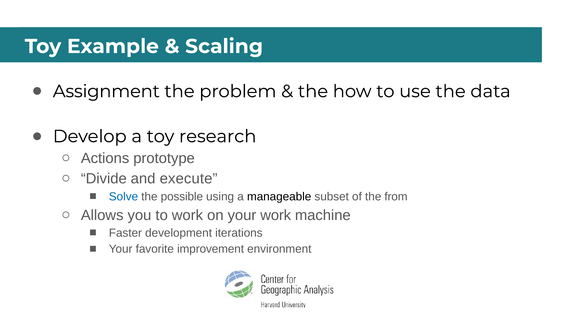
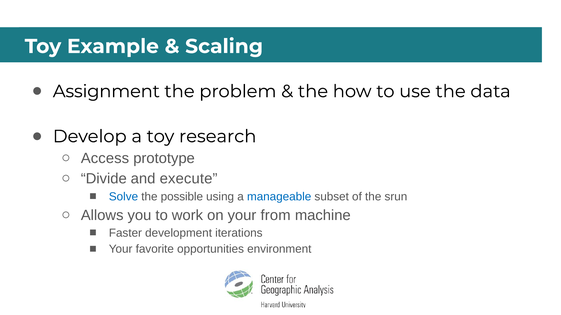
Actions: Actions -> Access
manageable colour: black -> blue
from: from -> srun
your work: work -> from
improvement: improvement -> opportunities
